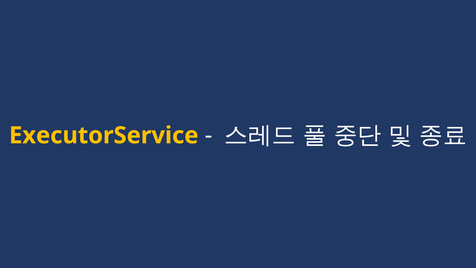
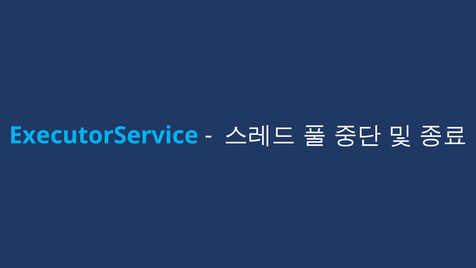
ExecutorService colour: yellow -> light blue
